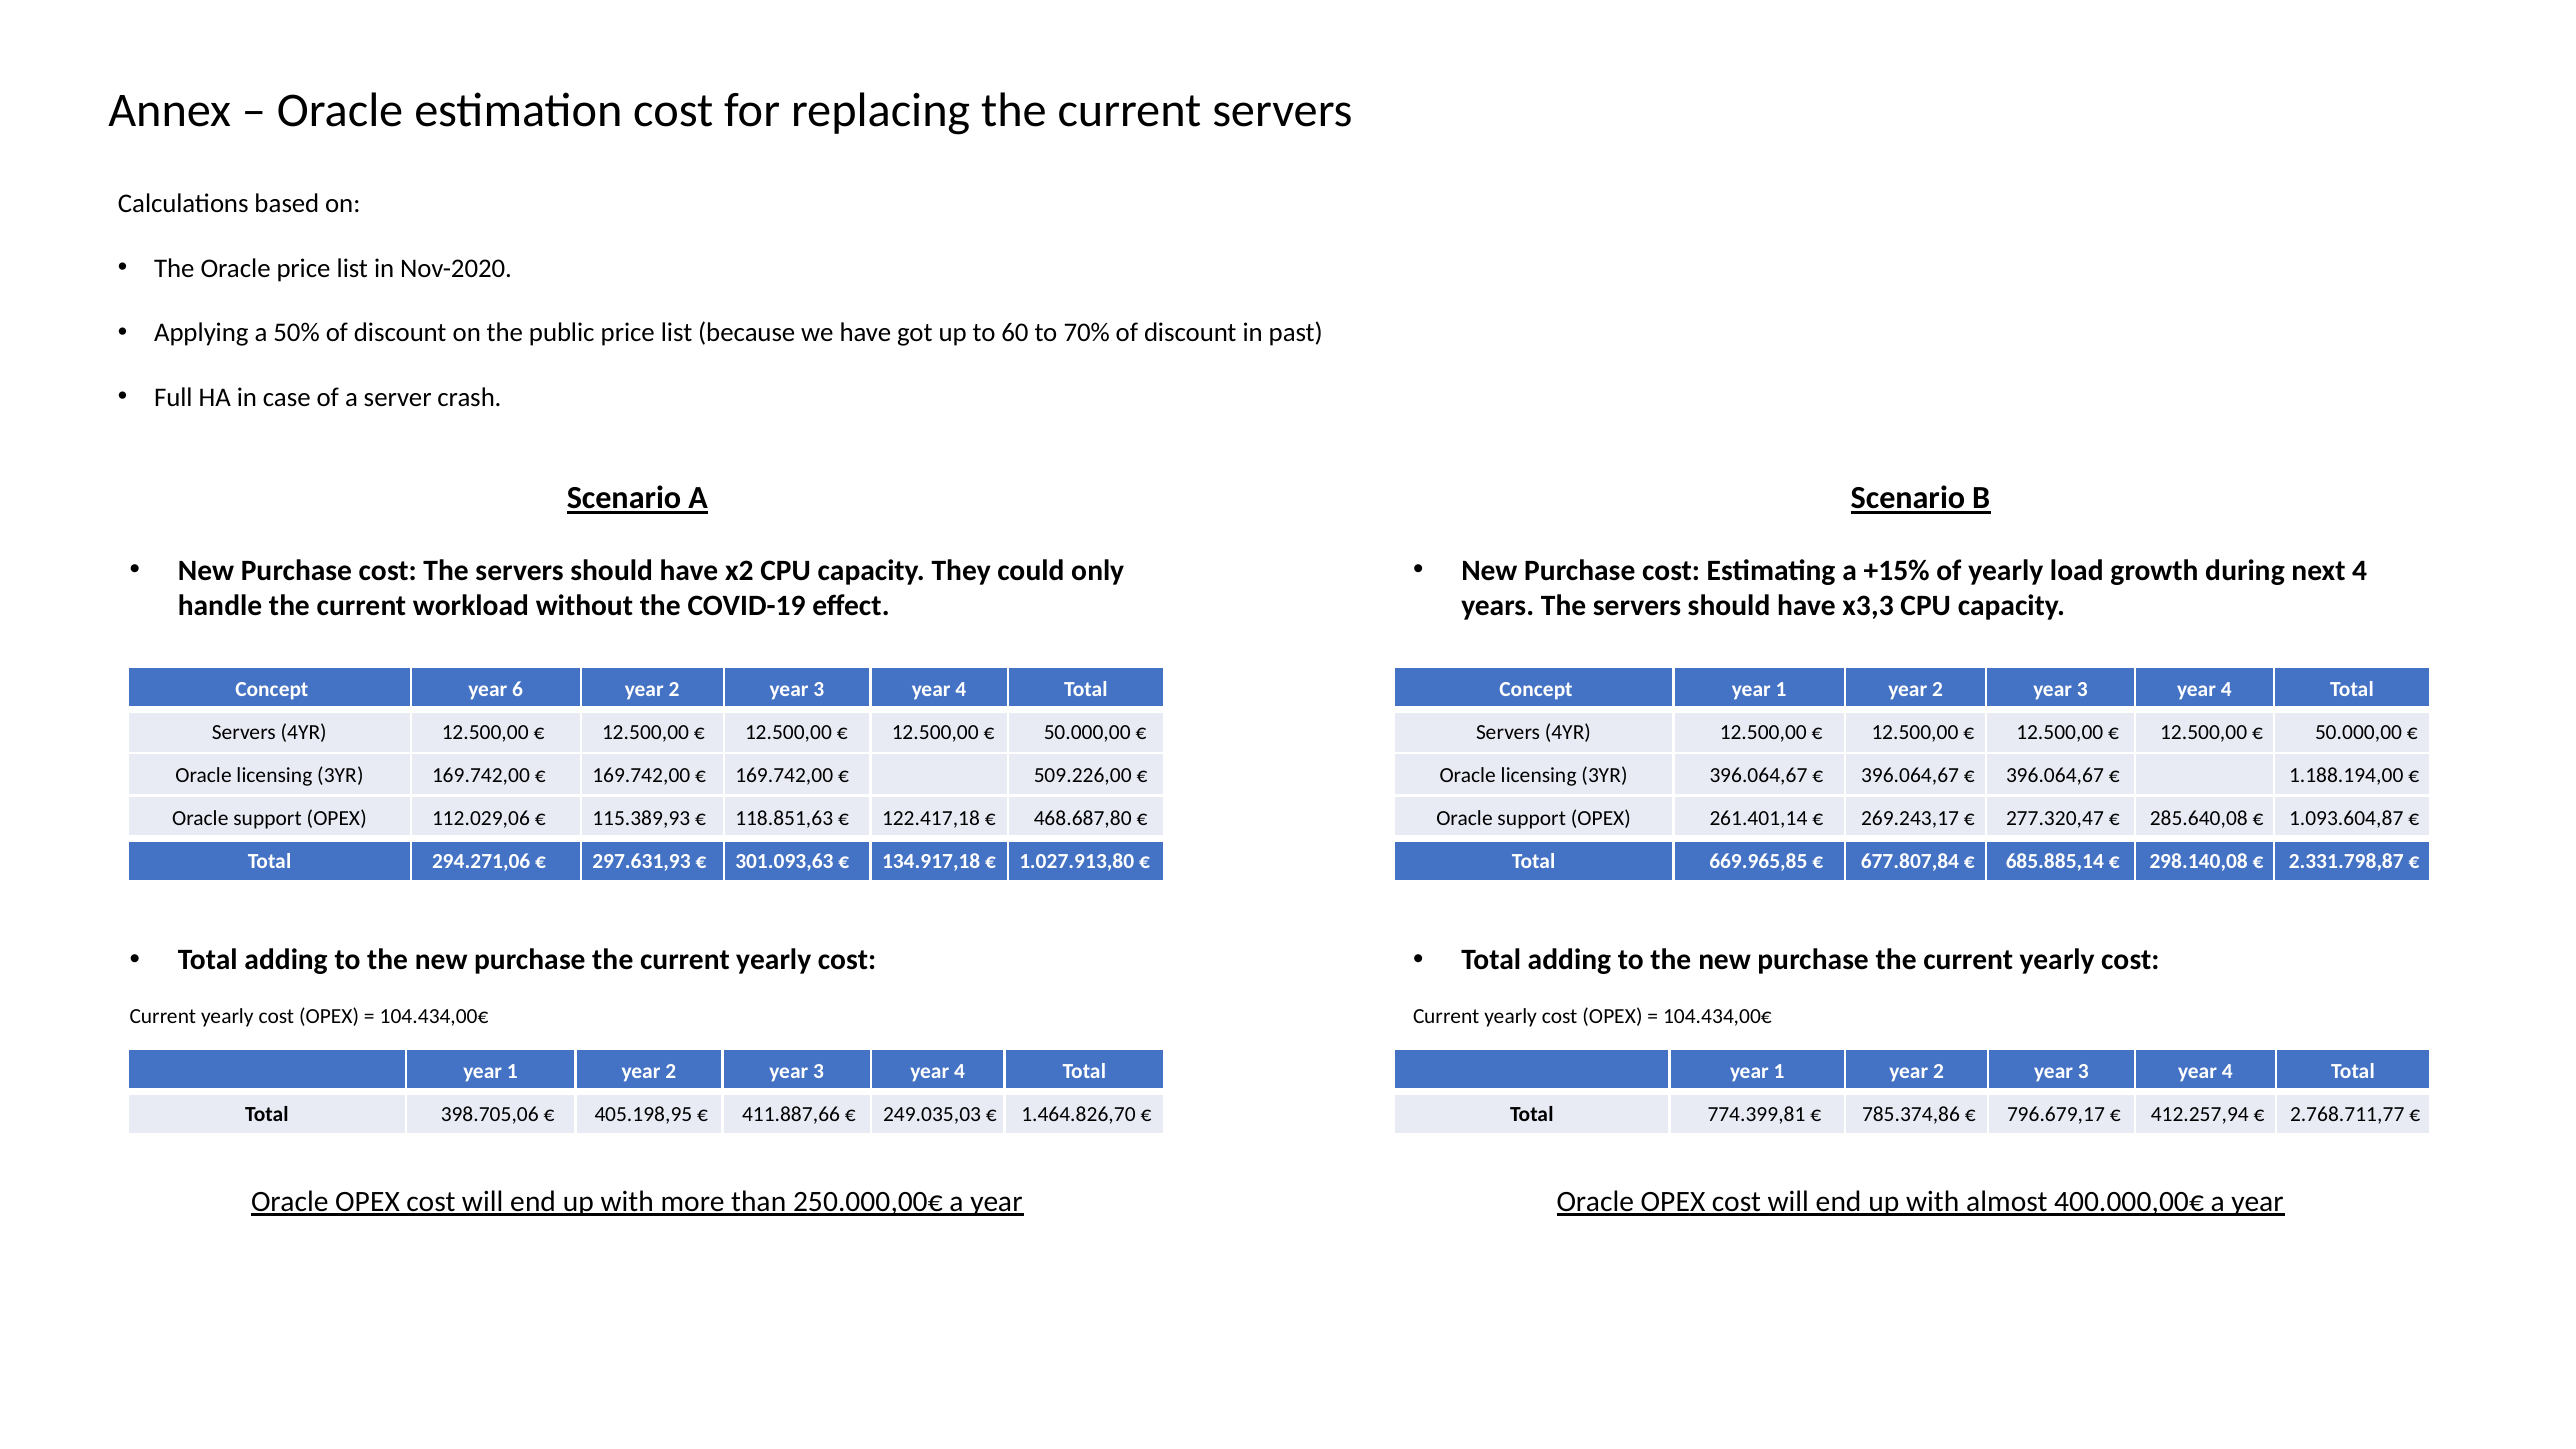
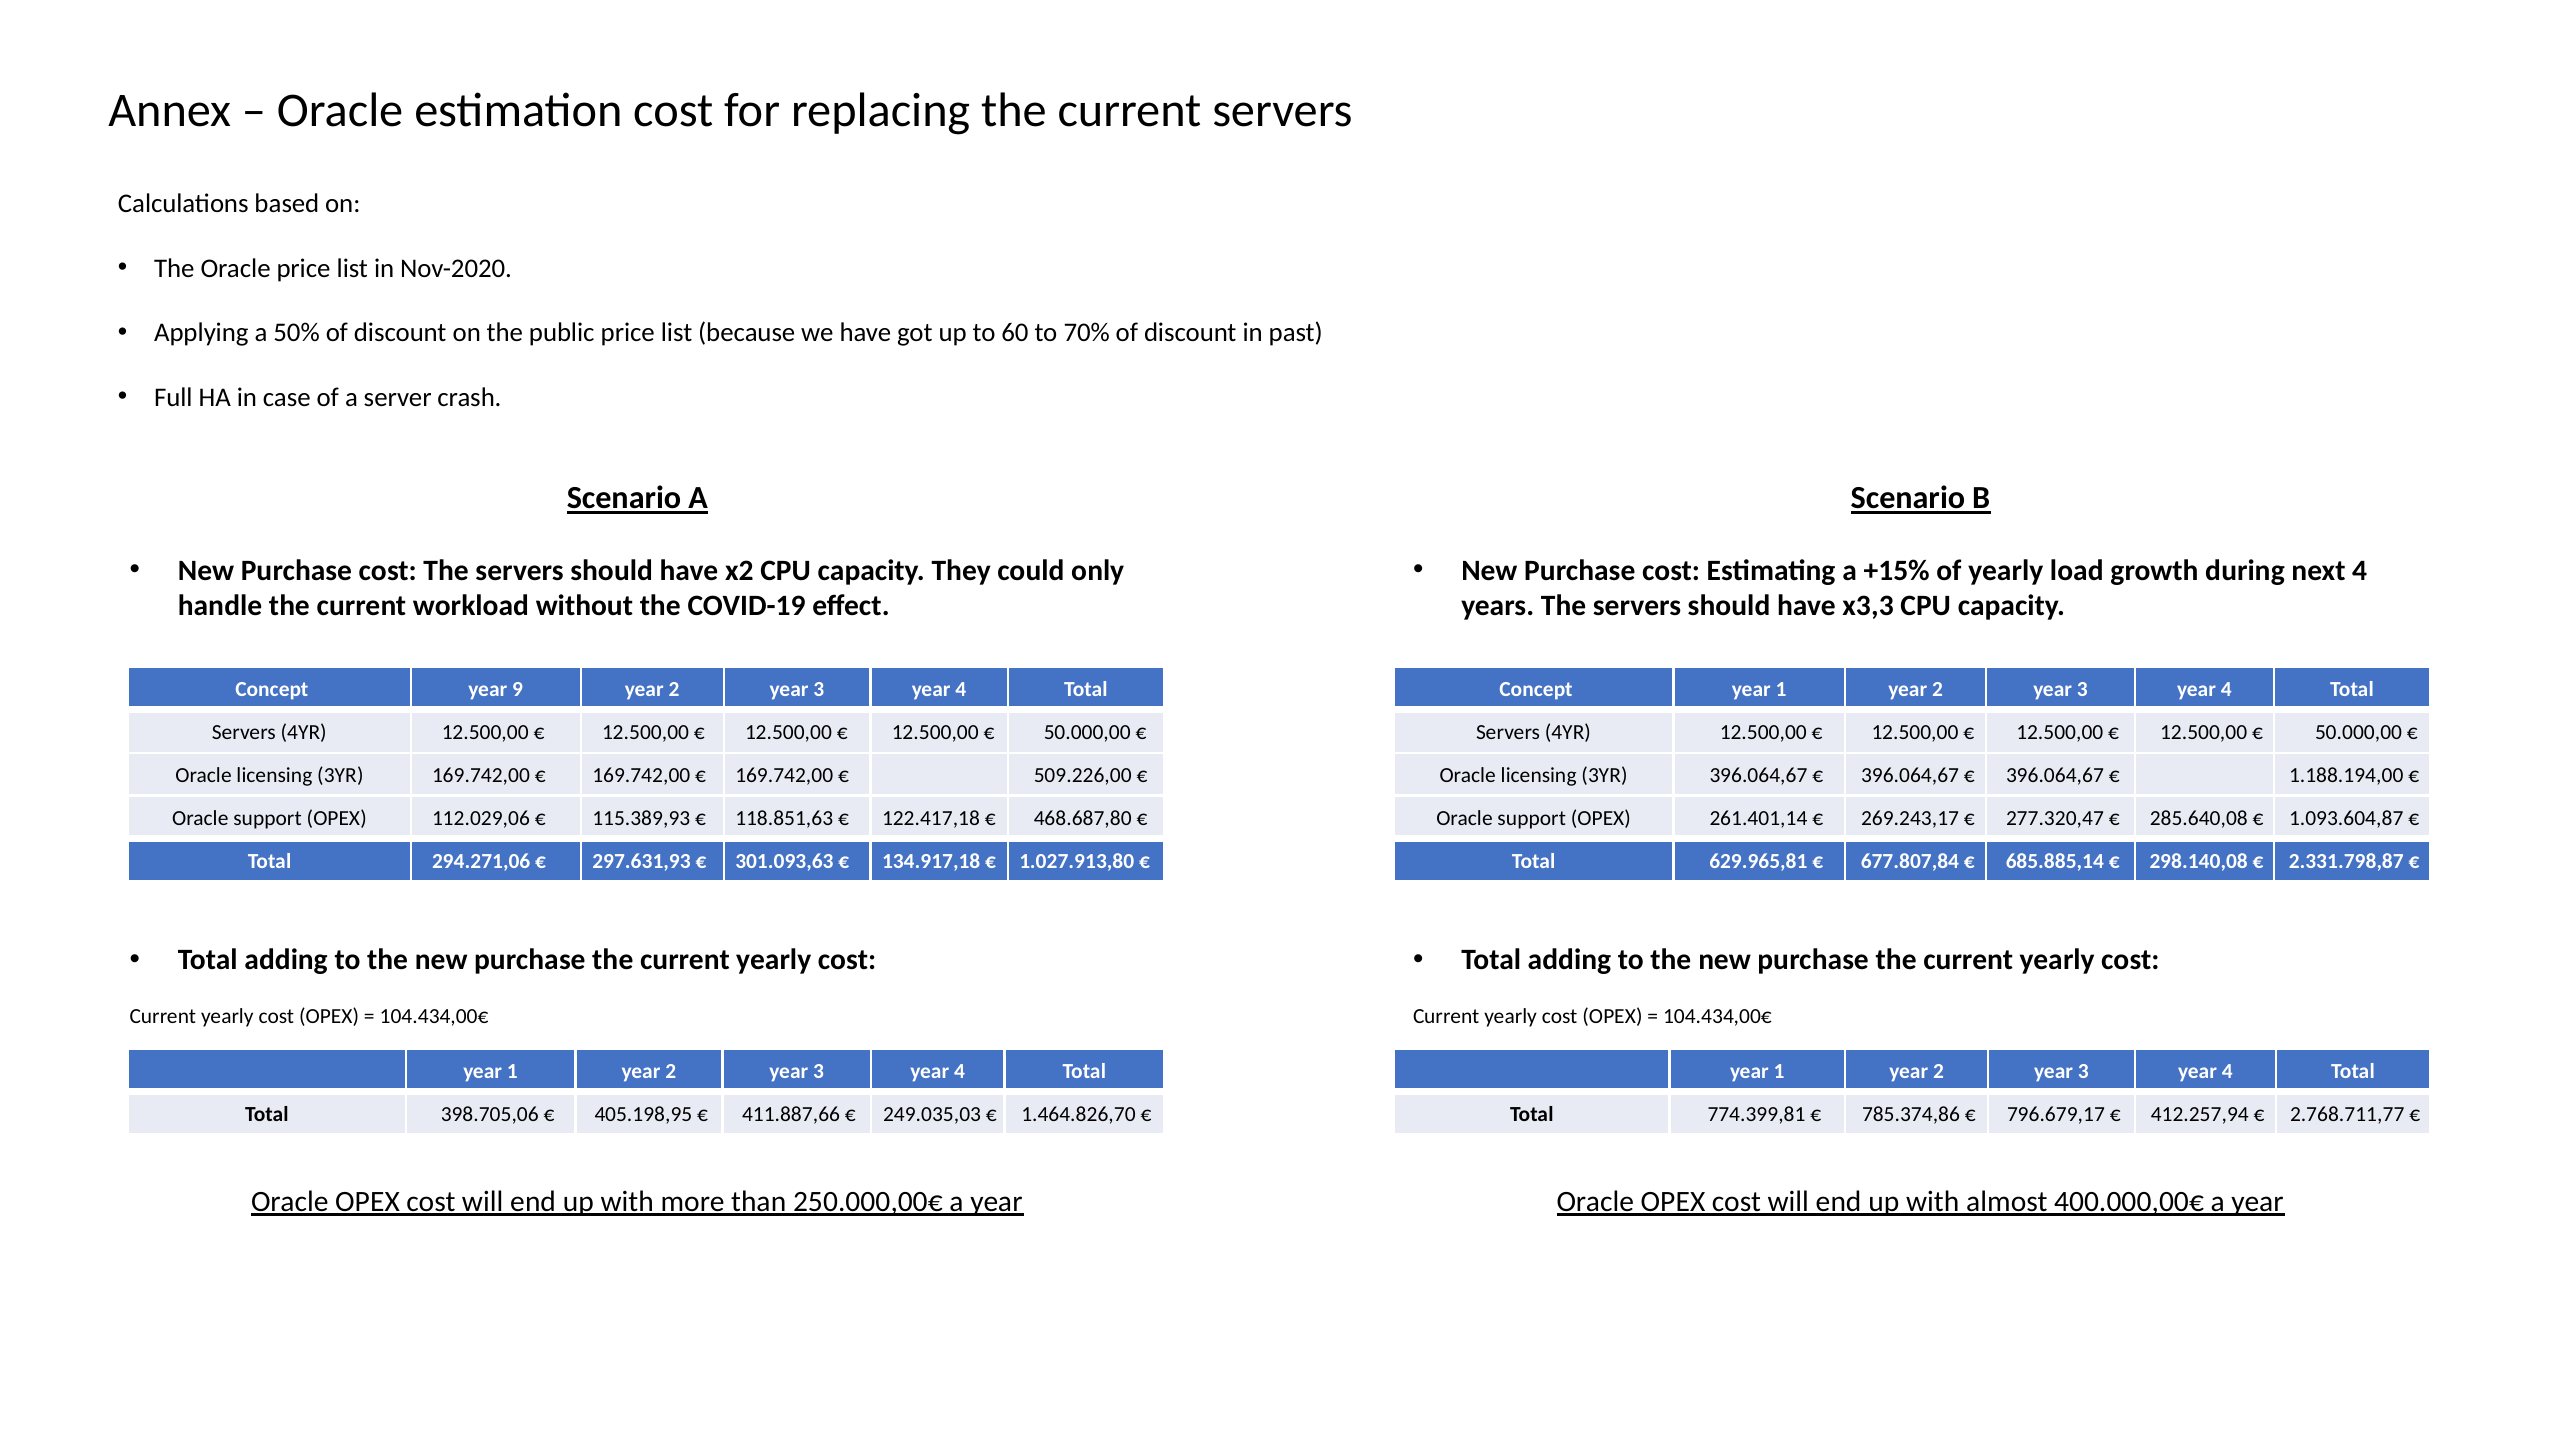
6: 6 -> 9
669.965,85: 669.965,85 -> 629.965,81
